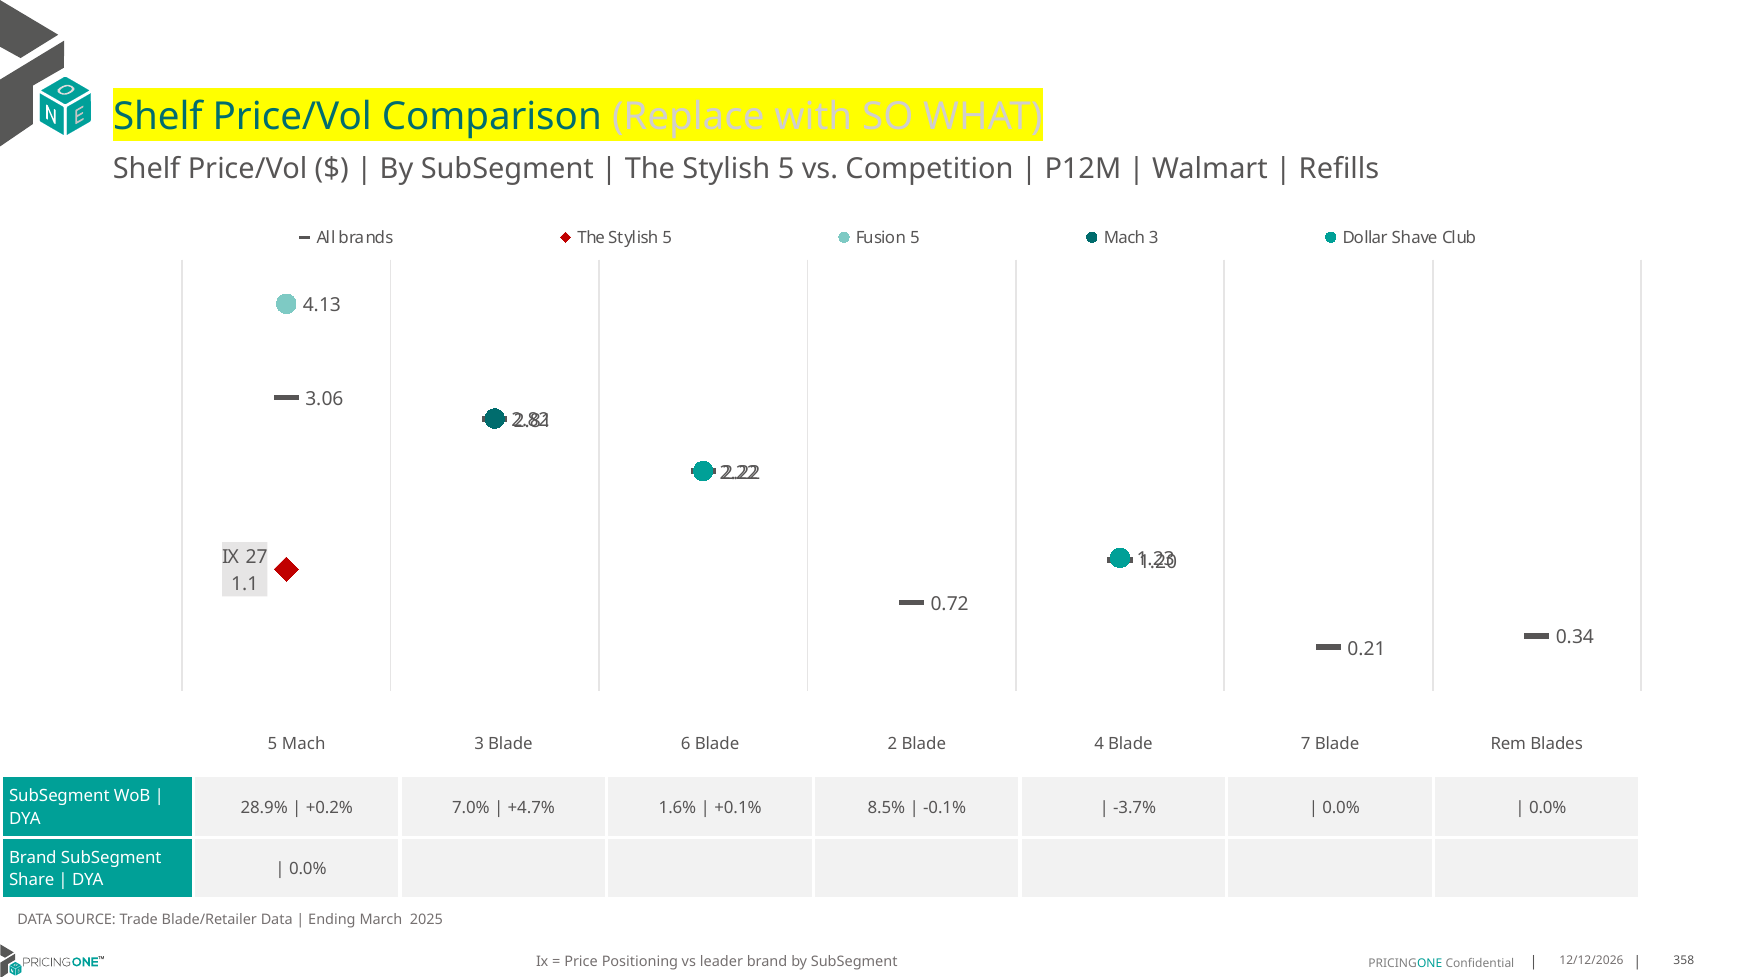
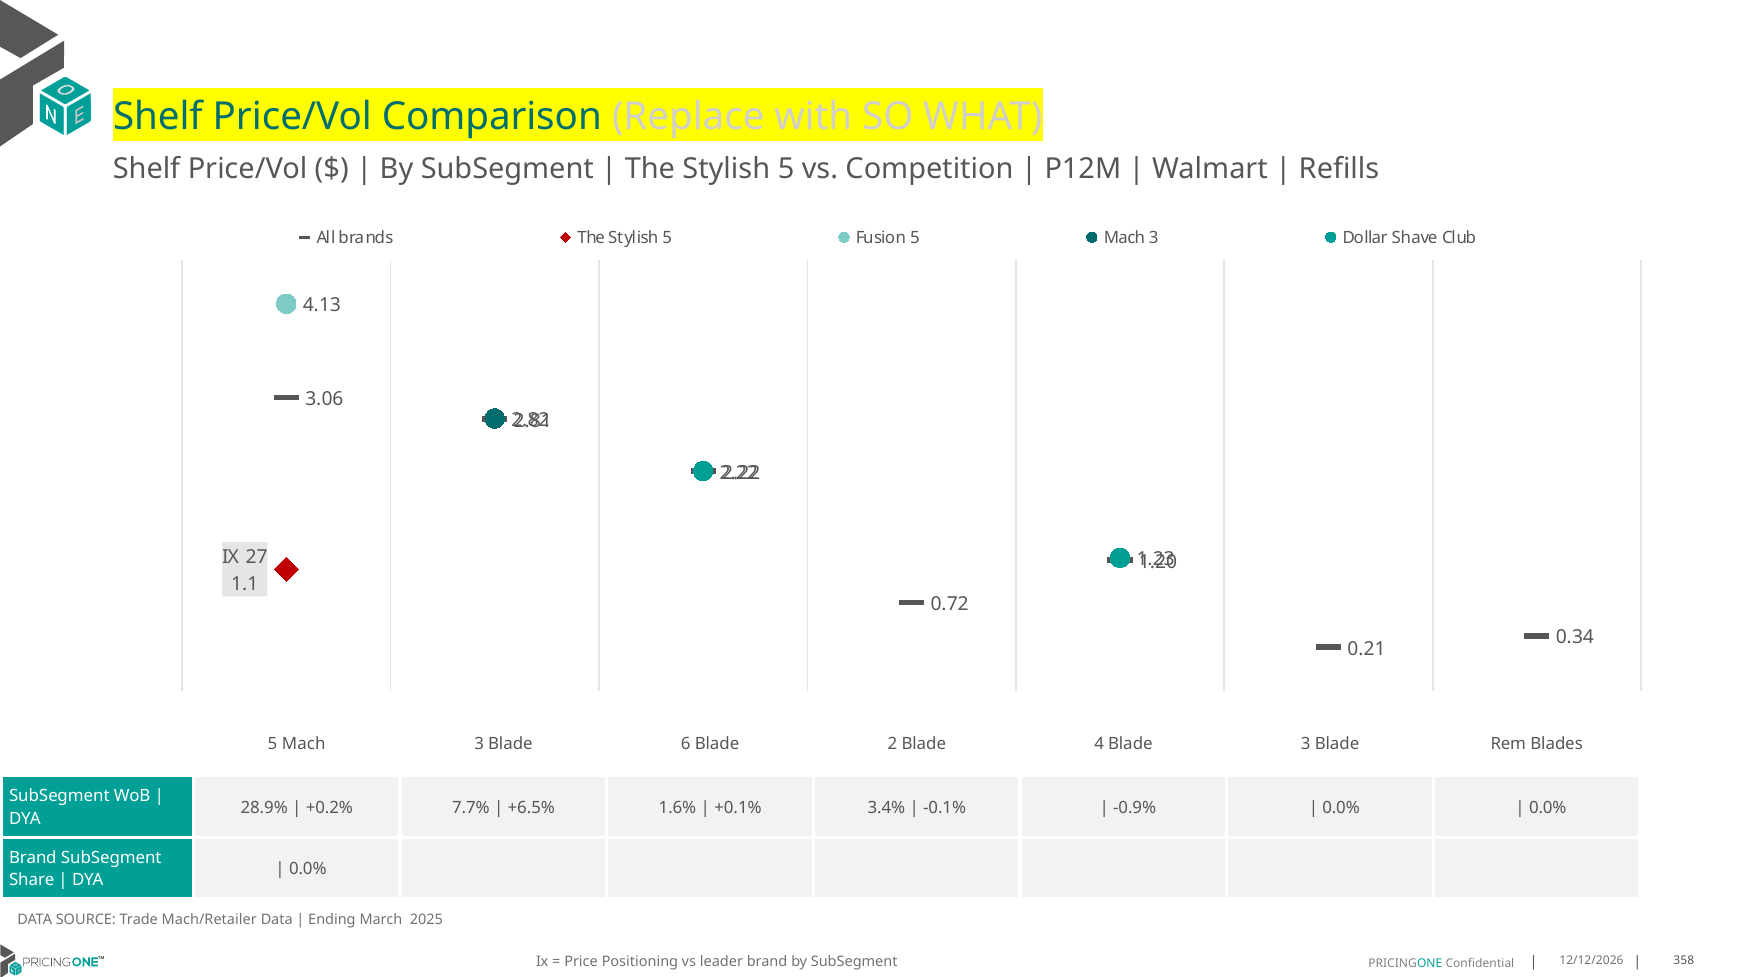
Blade 7: 7 -> 3
7.0%: 7.0% -> 7.7%
+4.7%: +4.7% -> +6.5%
8.5%: 8.5% -> 3.4%
-3.7%: -3.7% -> -0.9%
Blade/Retailer: Blade/Retailer -> Mach/Retailer
